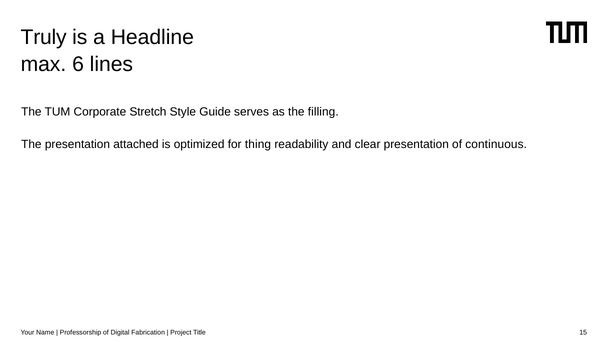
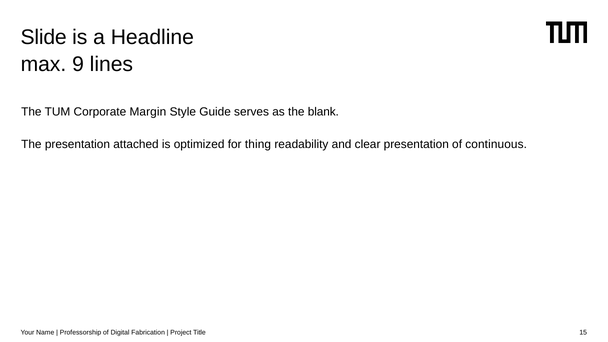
Truly: Truly -> Slide
6: 6 -> 9
Stretch: Stretch -> Margin
filling: filling -> blank
